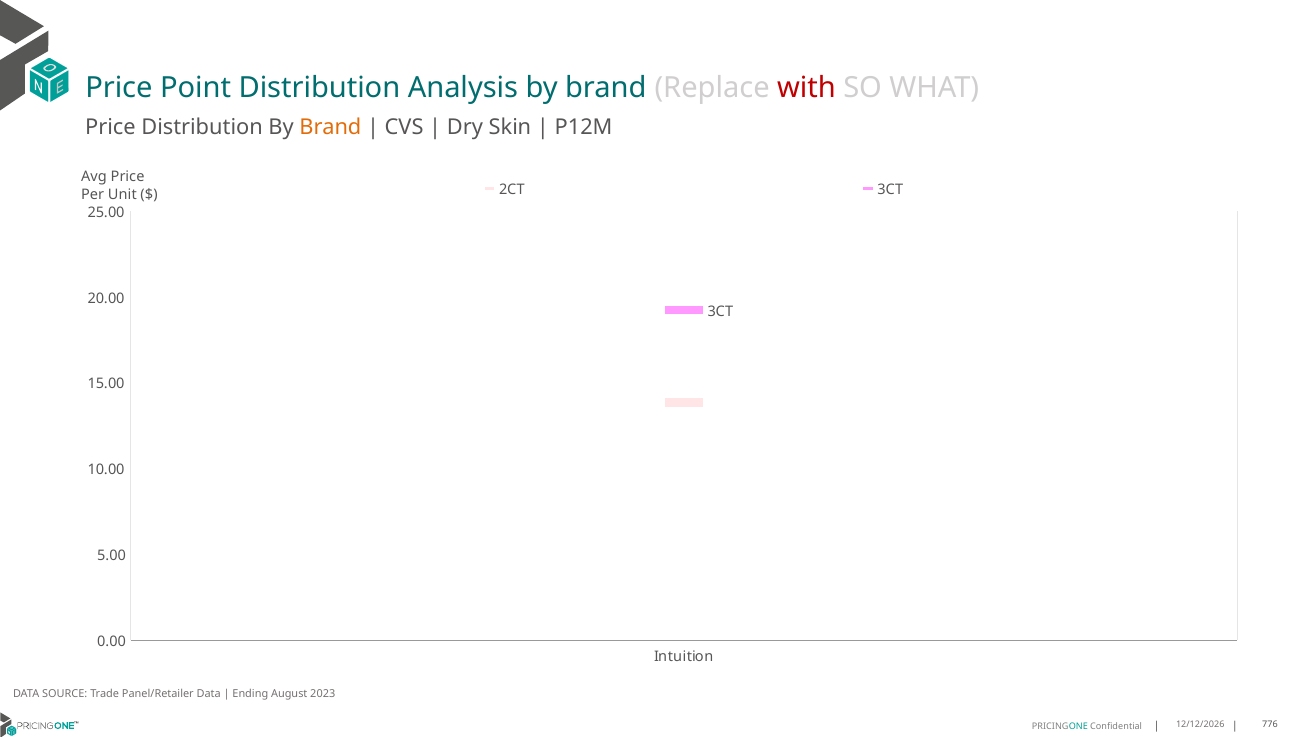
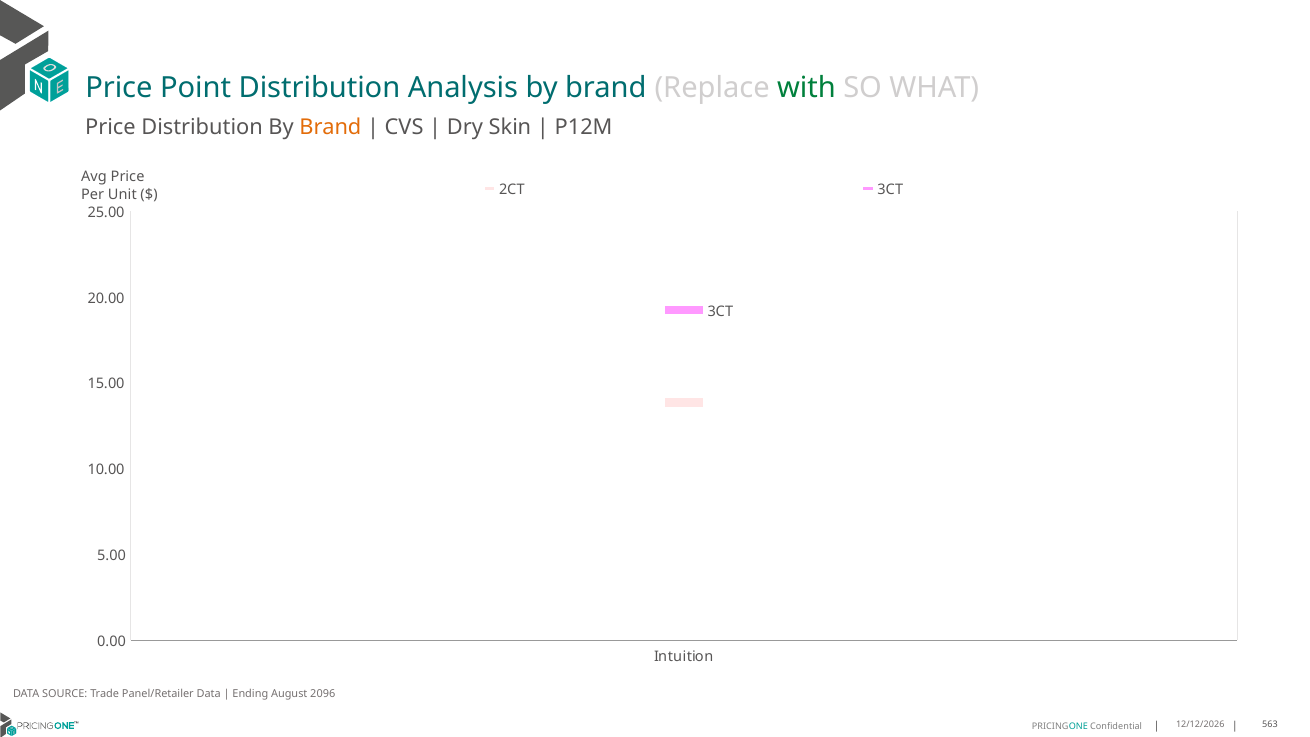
with colour: red -> green
2023: 2023 -> 2096
776: 776 -> 563
